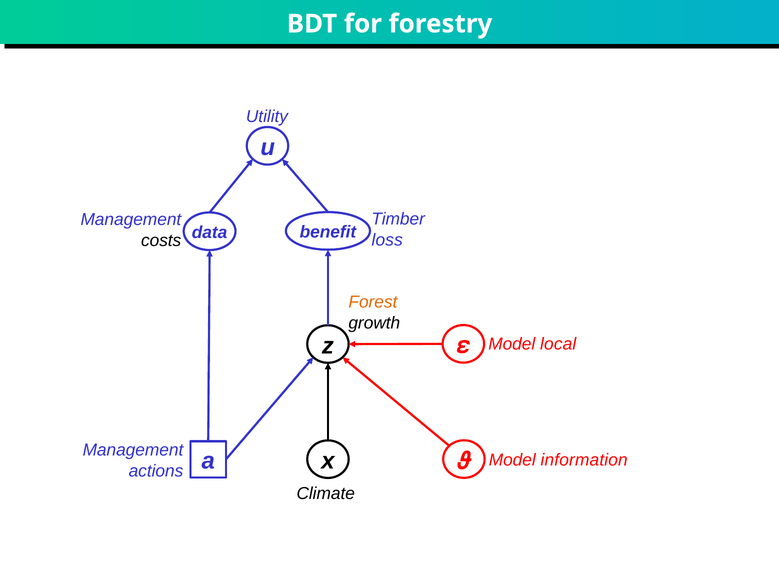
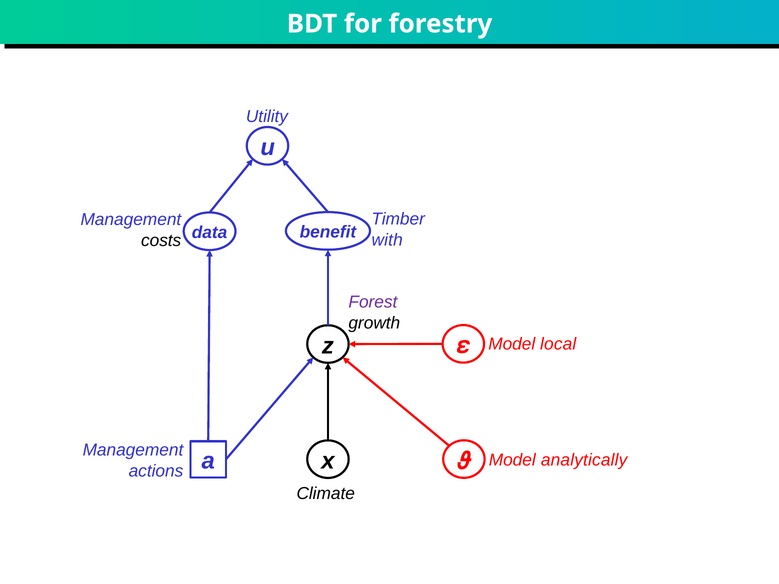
loss: loss -> with
Forest colour: orange -> purple
information: information -> analytically
